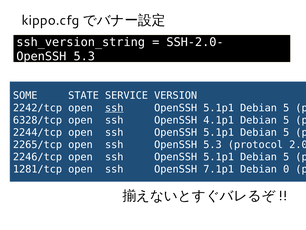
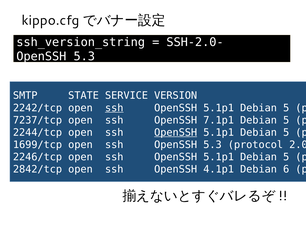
SOME: SOME -> SMTP
6328/tcp: 6328/tcp -> 7237/tcp
4.1p1: 4.1p1 -> 7.1p1
OpenSSH at (176, 132) underline: none -> present
2265/tcp: 2265/tcp -> 1699/tcp
1281/tcp: 1281/tcp -> 2842/tcp
7.1p1: 7.1p1 -> 4.1p1
0: 0 -> 6
